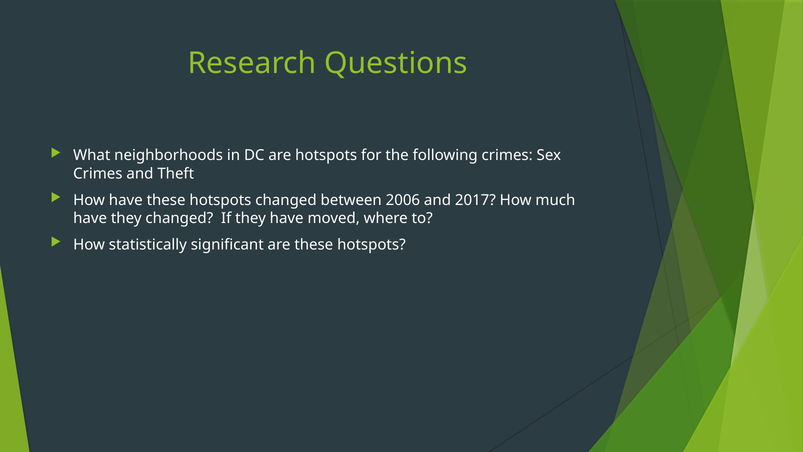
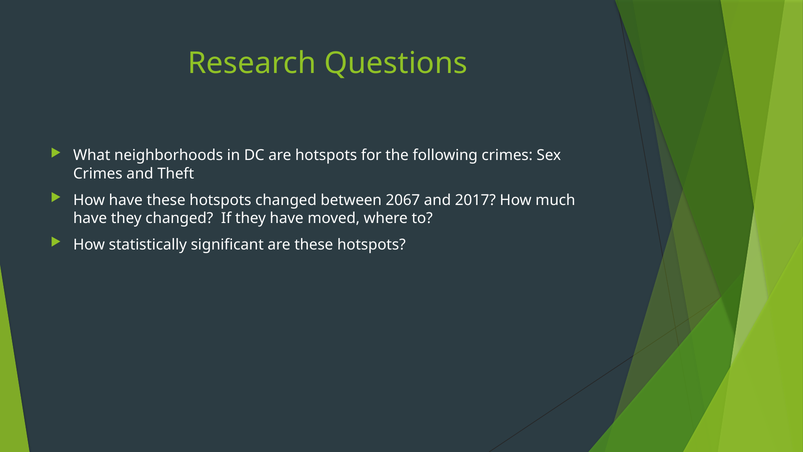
2006: 2006 -> 2067
